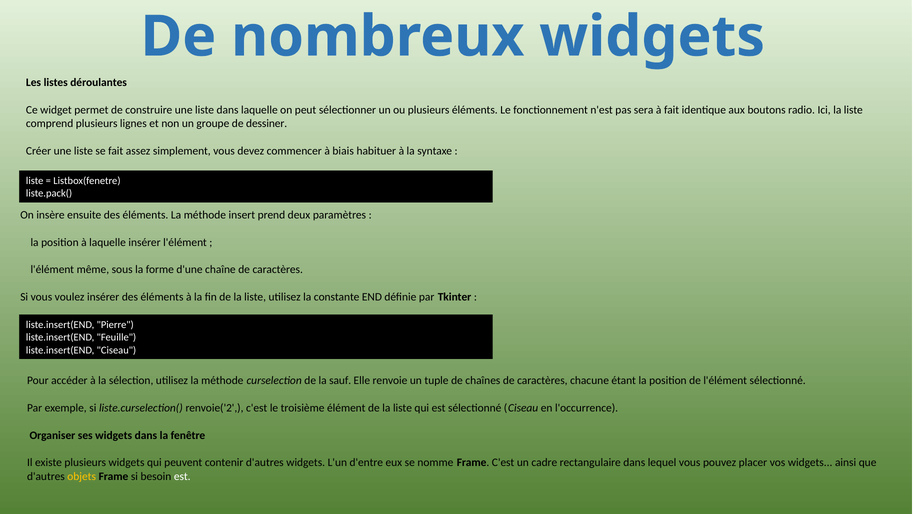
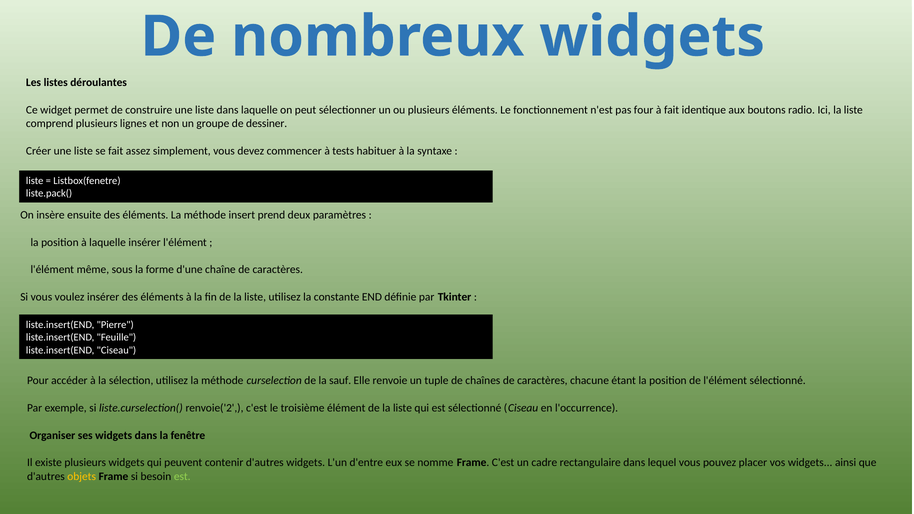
sera: sera -> four
biais: biais -> tests
est at (182, 476) colour: white -> light green
